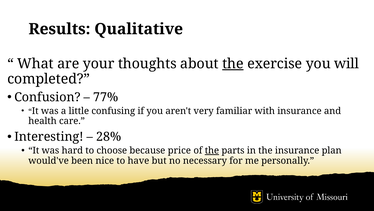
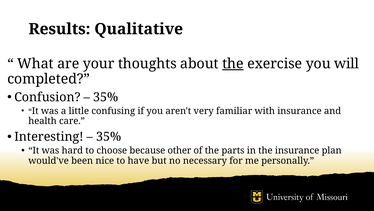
77% at (106, 97): 77% -> 35%
28% at (109, 136): 28% -> 35%
price: price -> other
the at (212, 150) underline: present -> none
